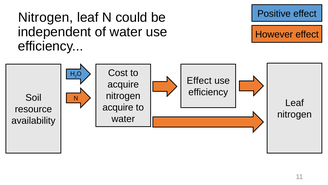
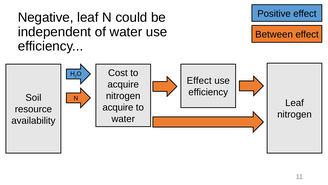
Nitrogen at (46, 17): Nitrogen -> Negative
However: However -> Between
